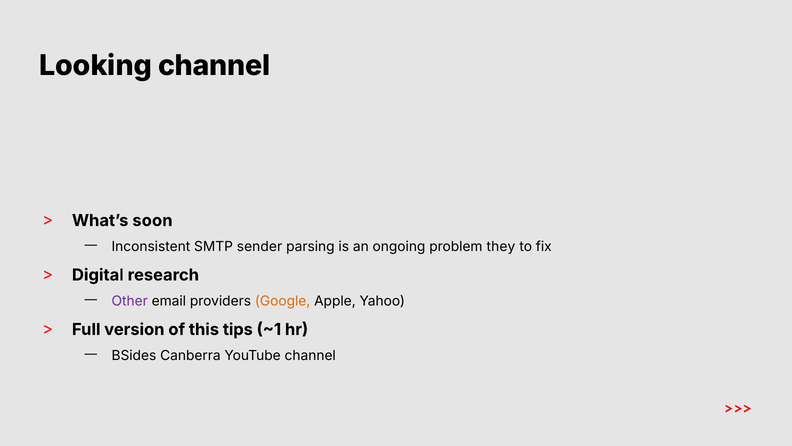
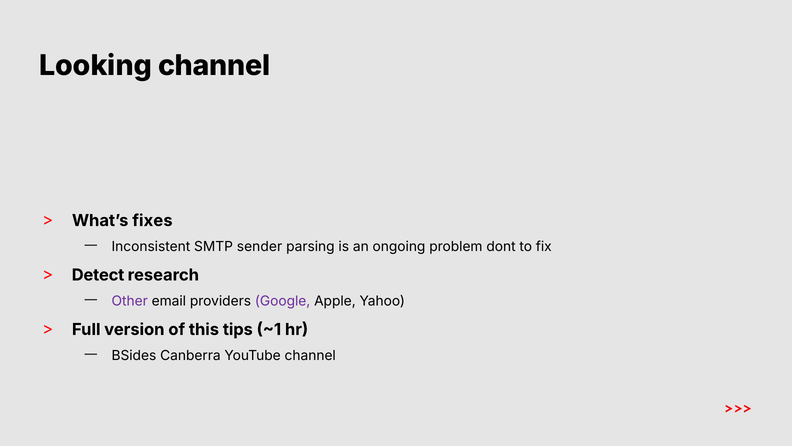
soon: soon -> fixes
they: they -> dont
Digital: Digital -> Detect
Google colour: orange -> purple
